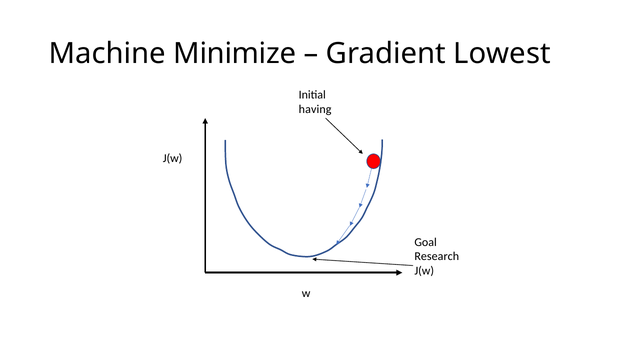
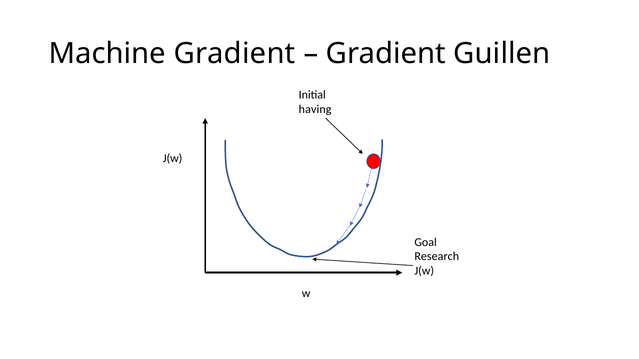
Machine Minimize: Minimize -> Gradient
Lowest: Lowest -> Guillen
